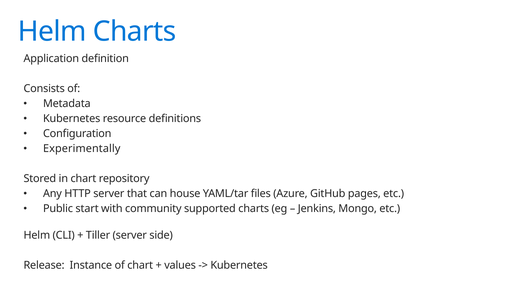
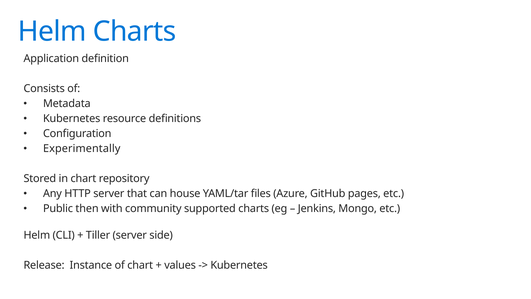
start: start -> then
